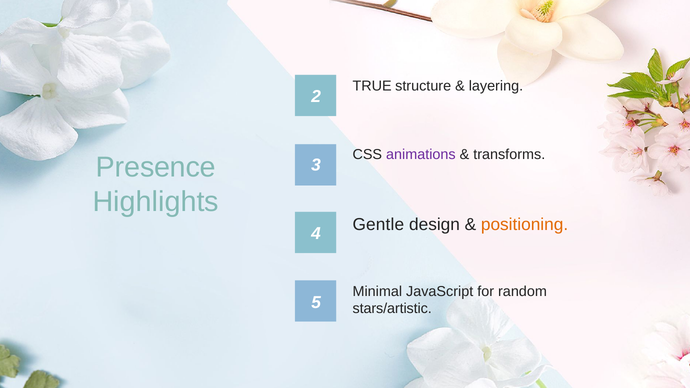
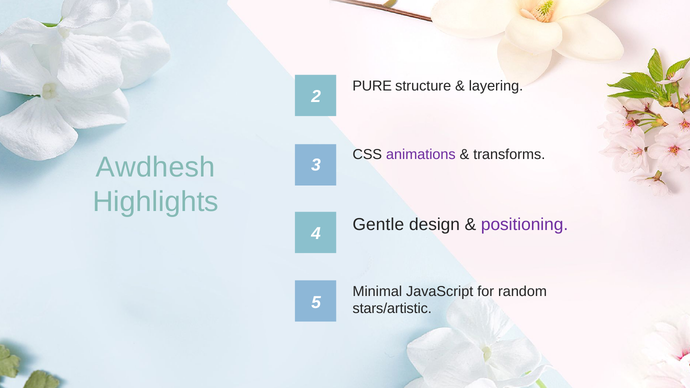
TRUE: TRUE -> PURE
Presence: Presence -> Awdhesh
positioning colour: orange -> purple
